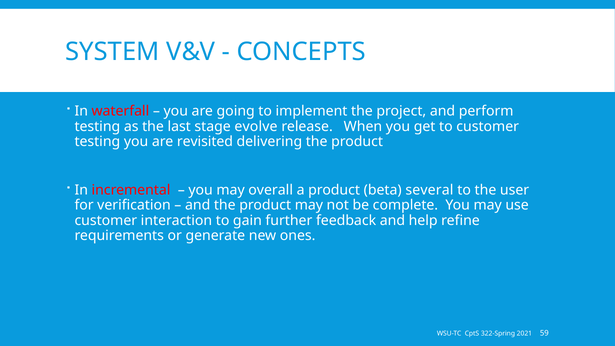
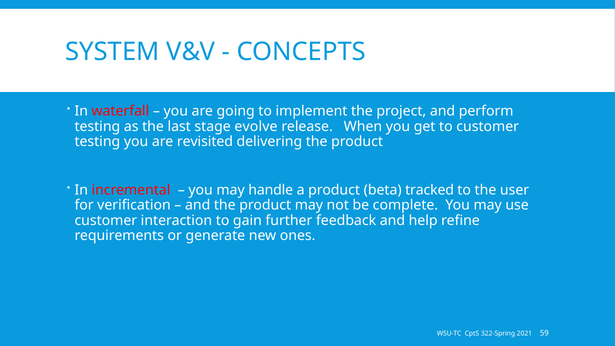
overall: overall -> handle
several: several -> tracked
